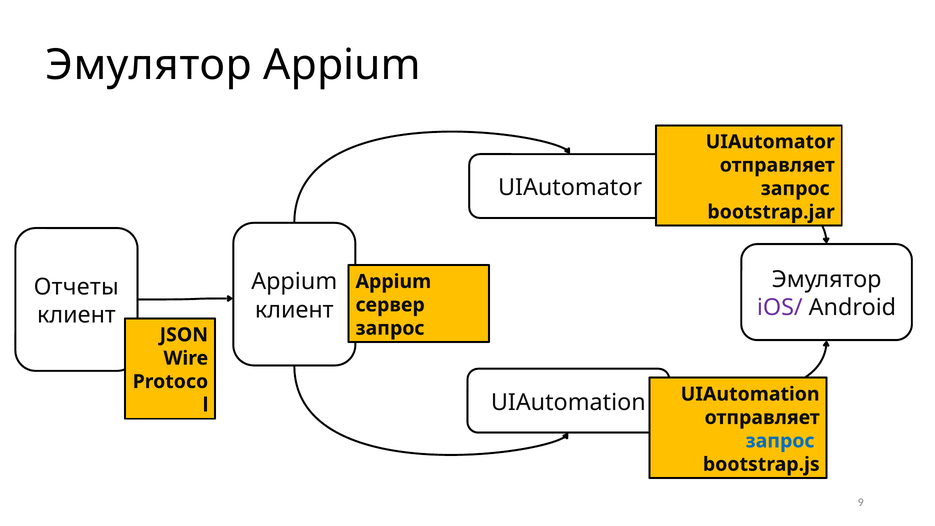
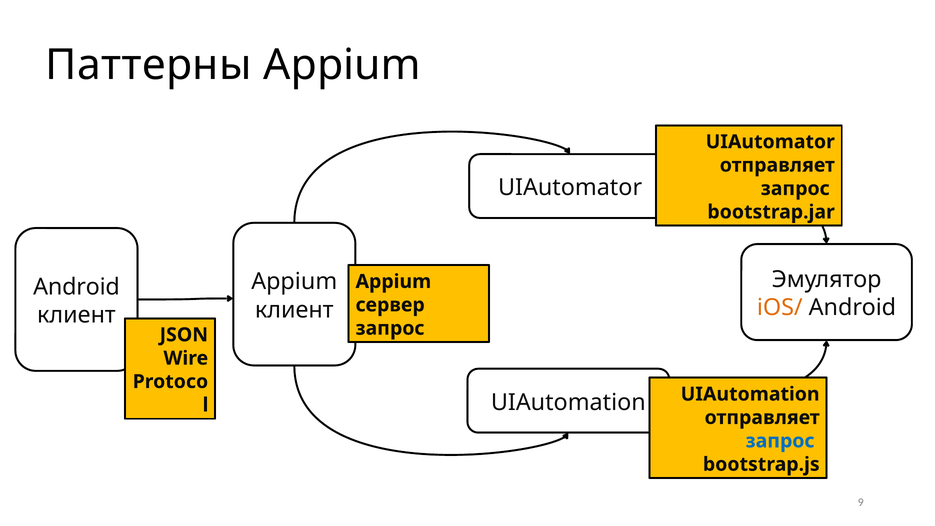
Эмулятор at (149, 65): Эмулятор -> Паттерны
Отчеты at (76, 287): Отчеты -> Android
iOS/ colour: purple -> orange
